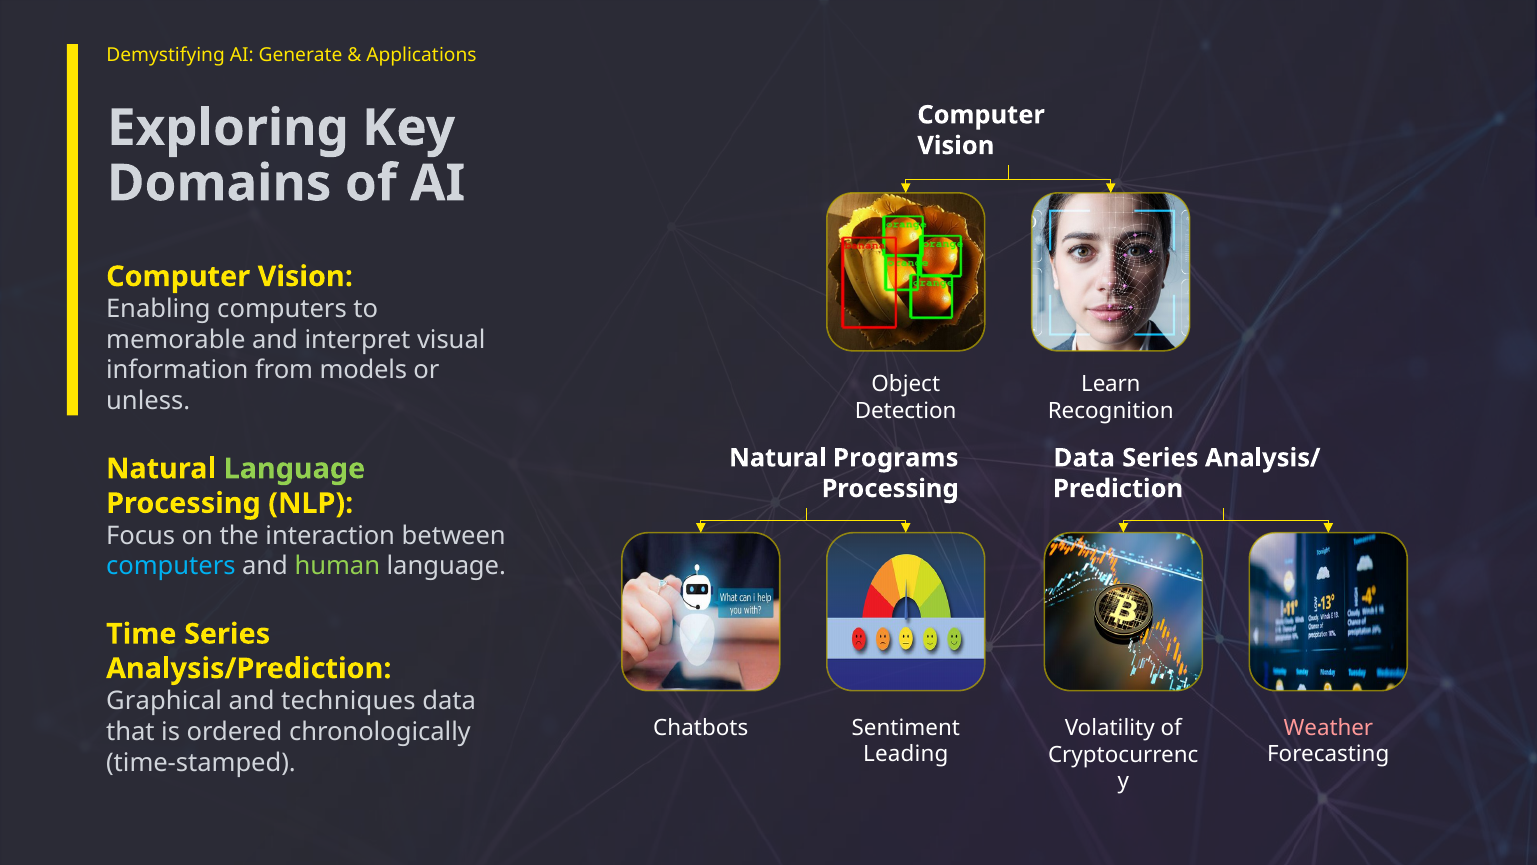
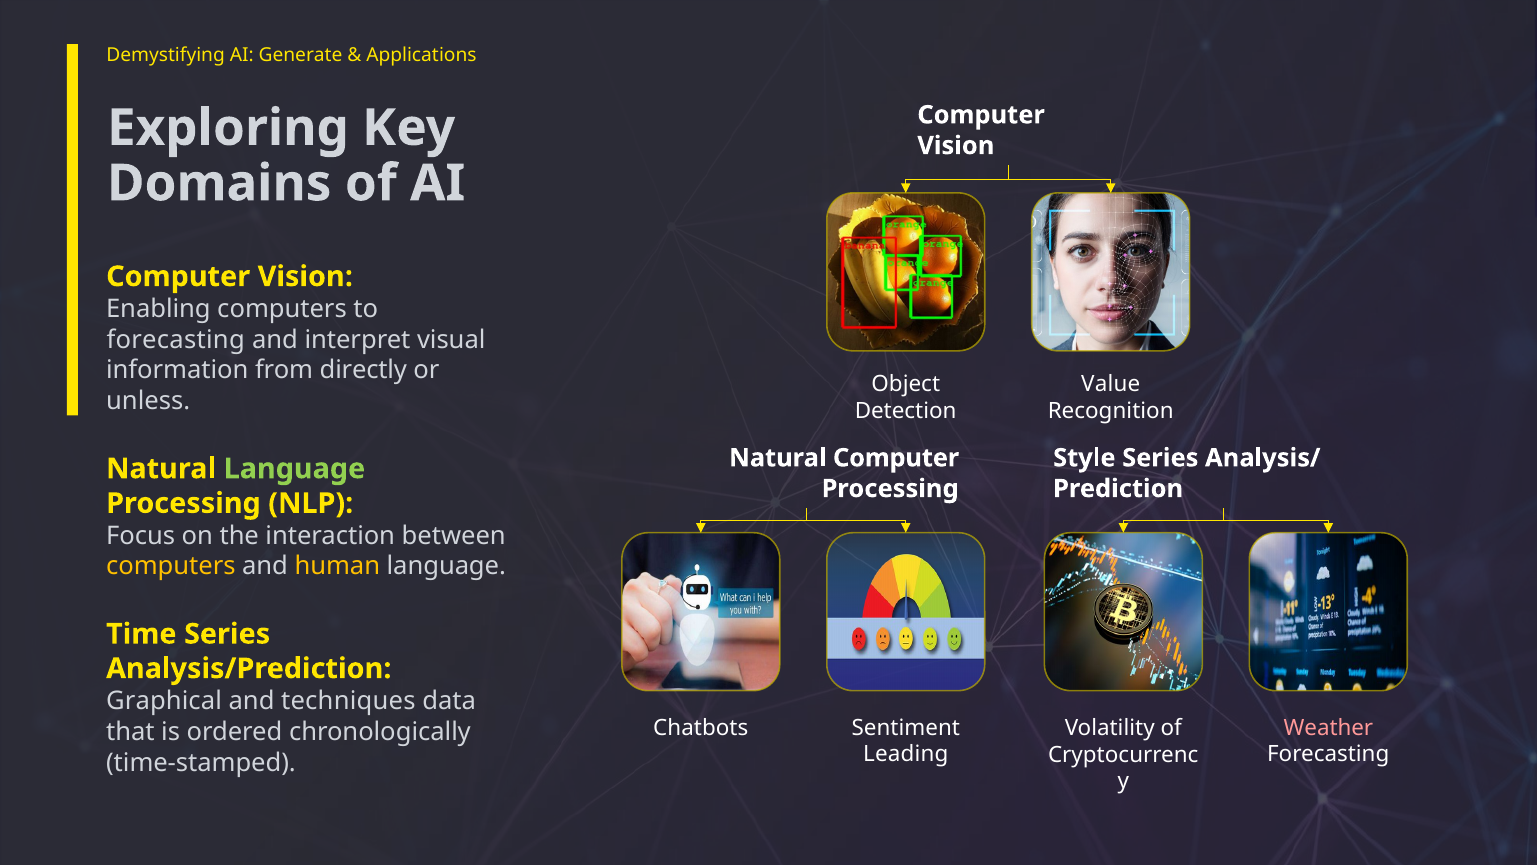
memorable at (176, 340): memorable -> forecasting
models: models -> directly
Learn: Learn -> Value
Natural Programs: Programs -> Computer
Data at (1084, 458): Data -> Style
computers at (171, 566) colour: light blue -> yellow
human colour: light green -> yellow
